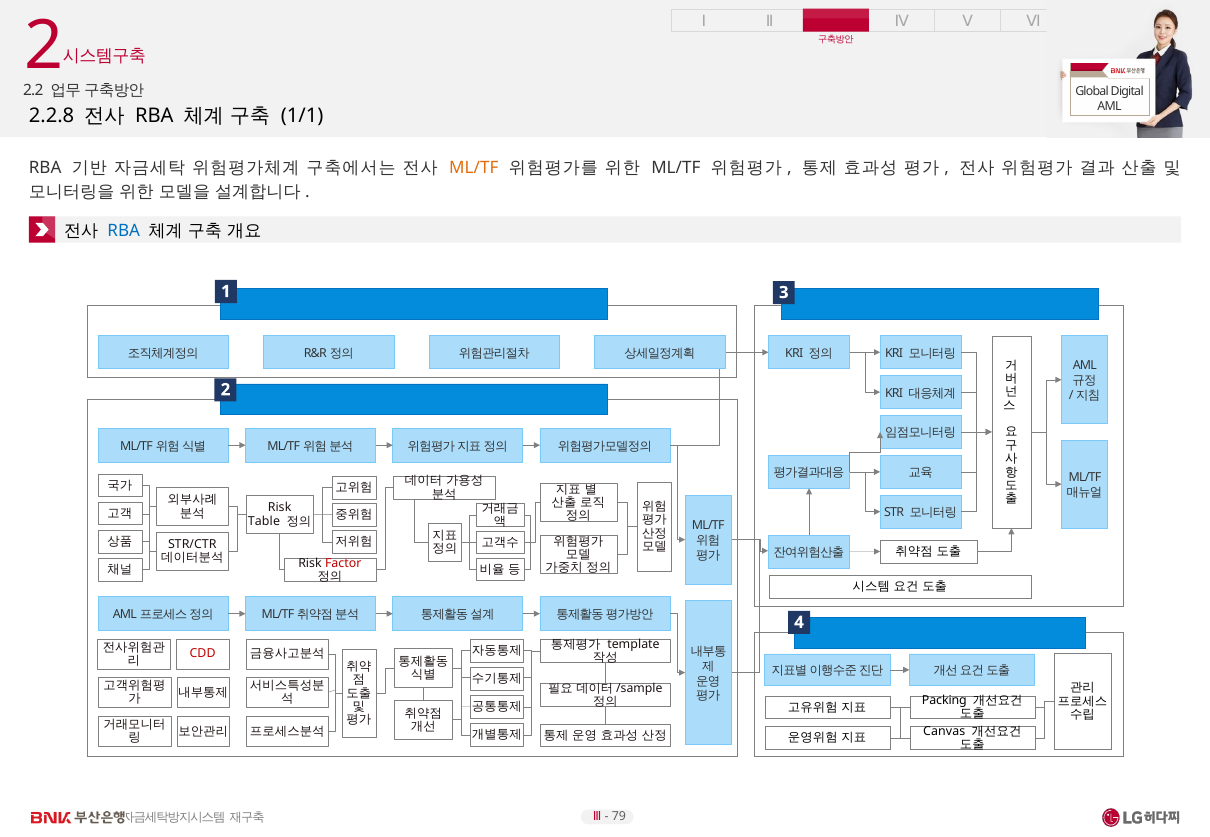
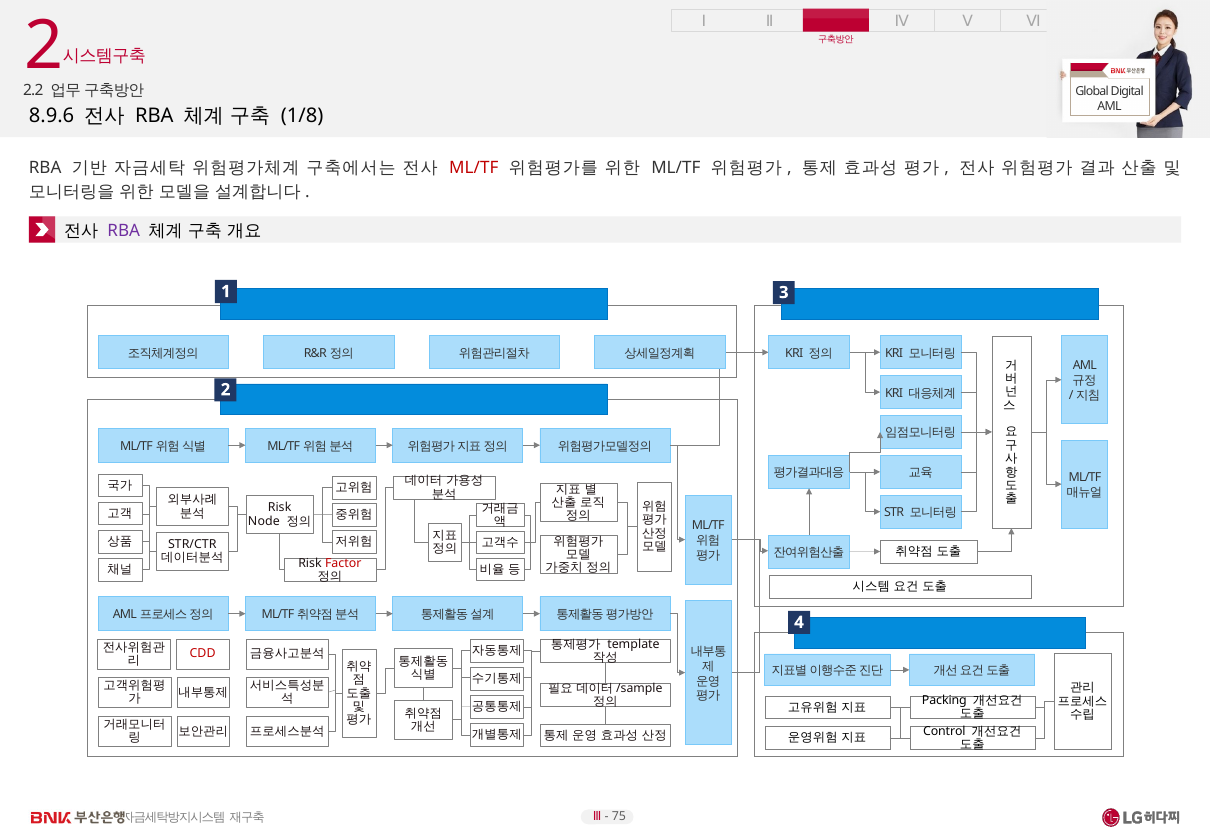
2.2.8: 2.2.8 -> 8.9.6
1/1: 1/1 -> 1/8
ML/TF at (474, 168) colour: orange -> red
RBA at (124, 231) colour: blue -> purple
Table: Table -> Node
Canvas: Canvas -> Control
79: 79 -> 75
